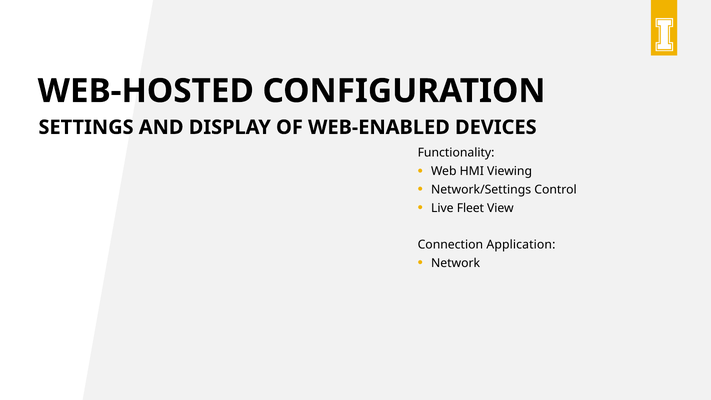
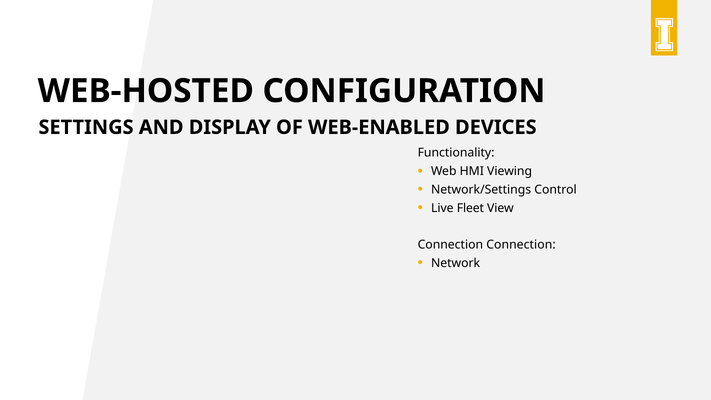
Connection Application: Application -> Connection
